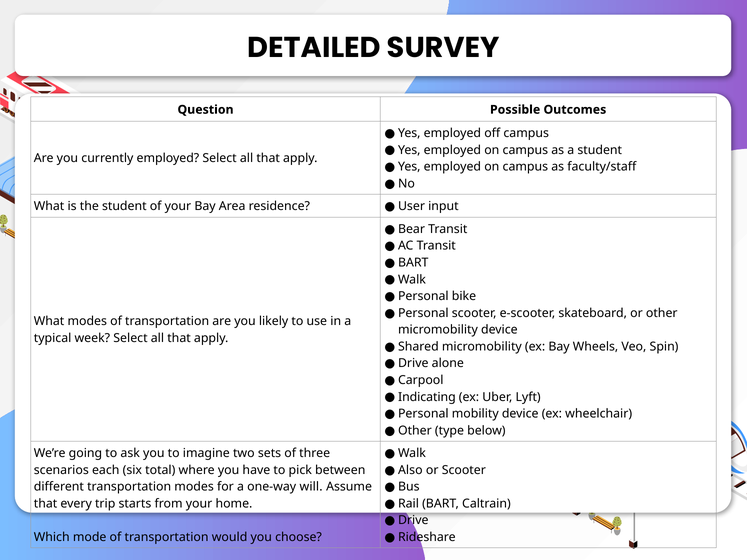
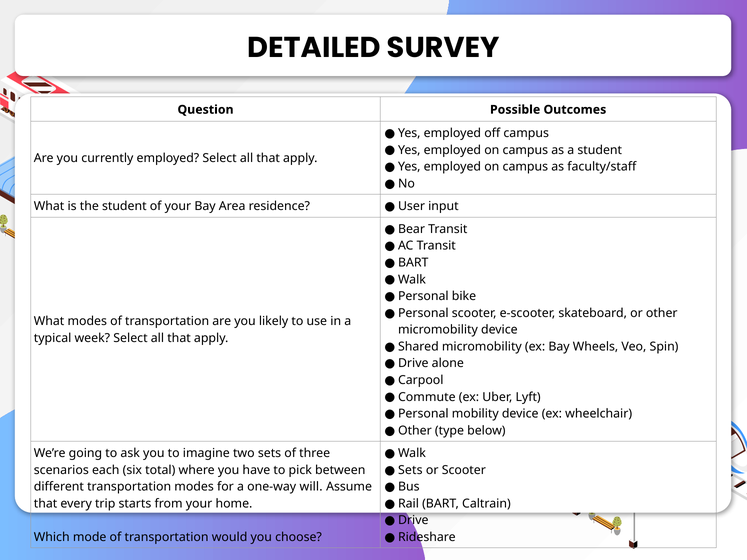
Indicating: Indicating -> Commute
Also at (410, 470): Also -> Sets
